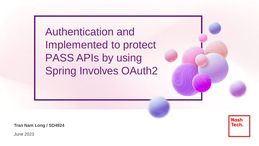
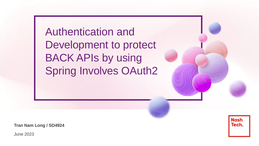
Implemented: Implemented -> Development
PASS: PASS -> BACK
